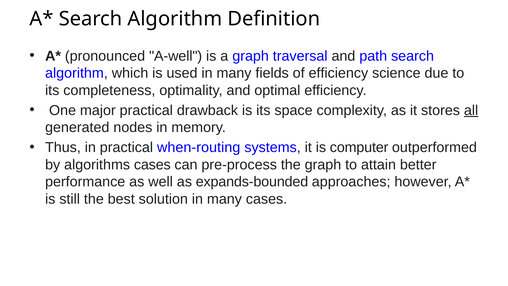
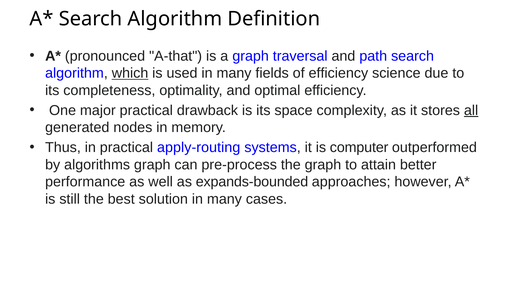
A-well: A-well -> A-that
which underline: none -> present
when-routing: when-routing -> apply-routing
algorithms cases: cases -> graph
